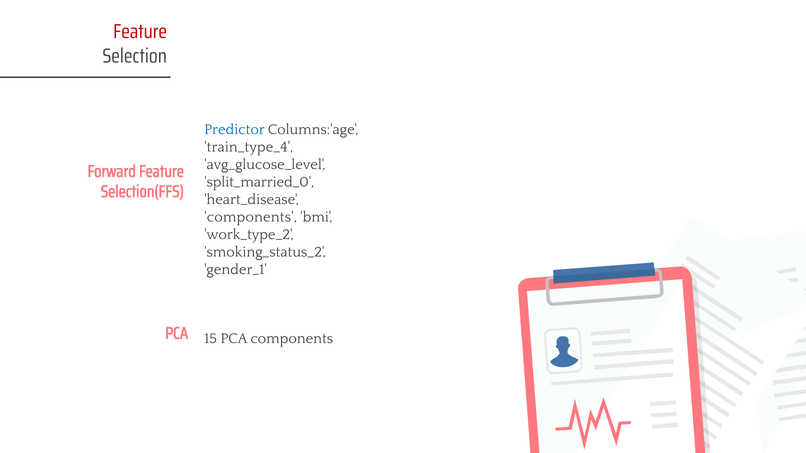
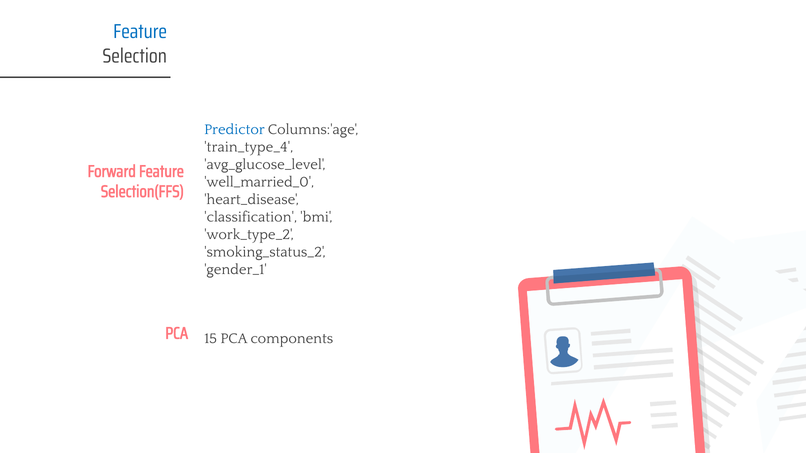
Feature at (140, 32) colour: red -> blue
split_married_0: split_married_0 -> well_married_0
components at (251, 217): components -> classification
